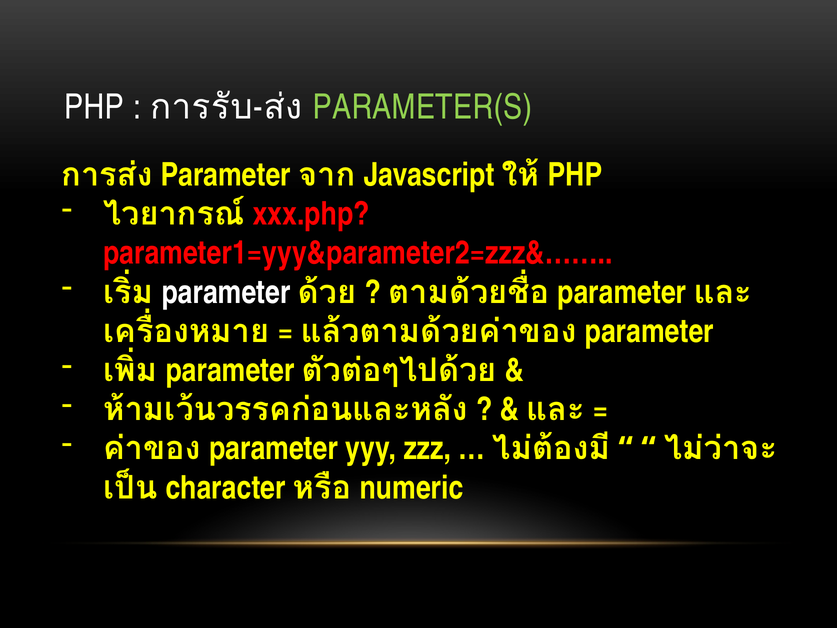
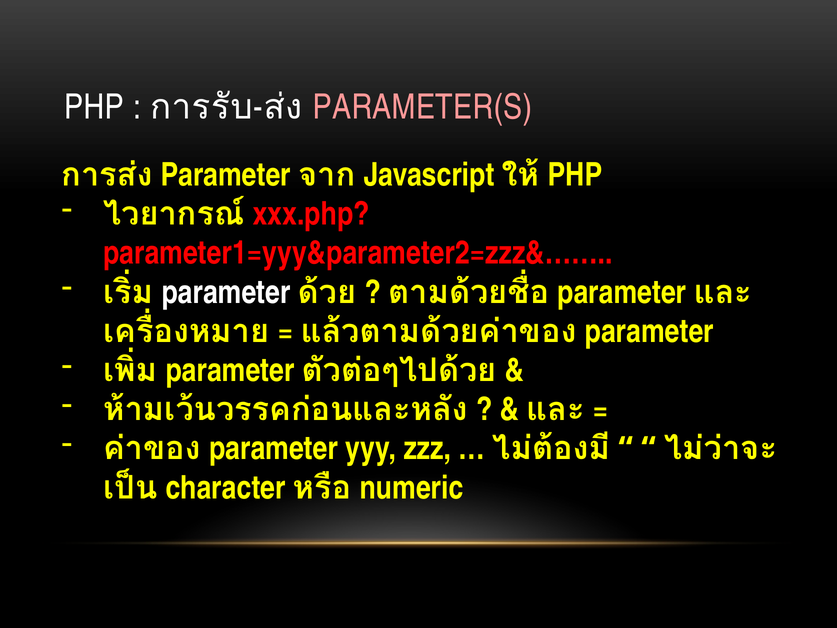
PARAMETER(S colour: light green -> pink
